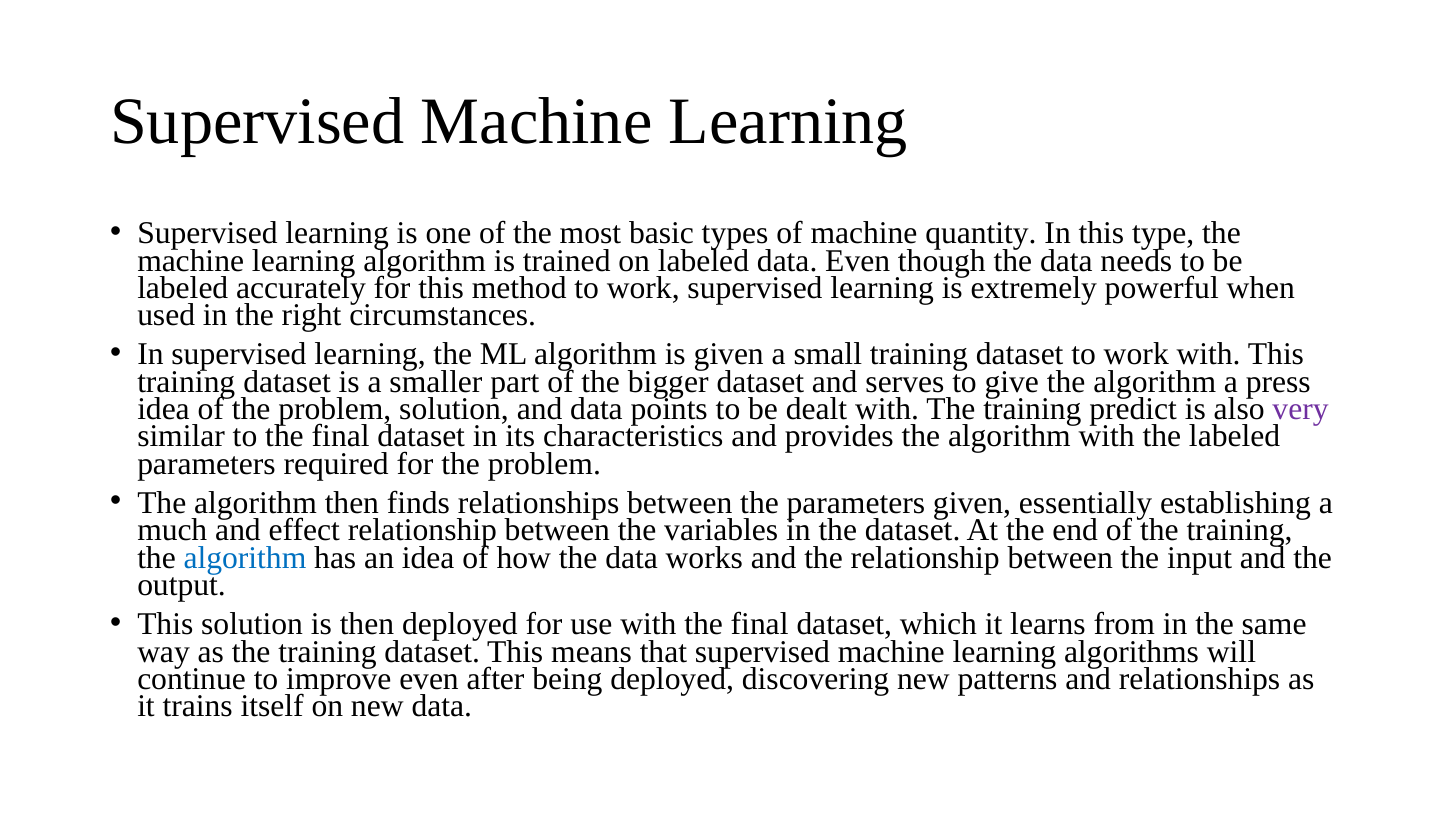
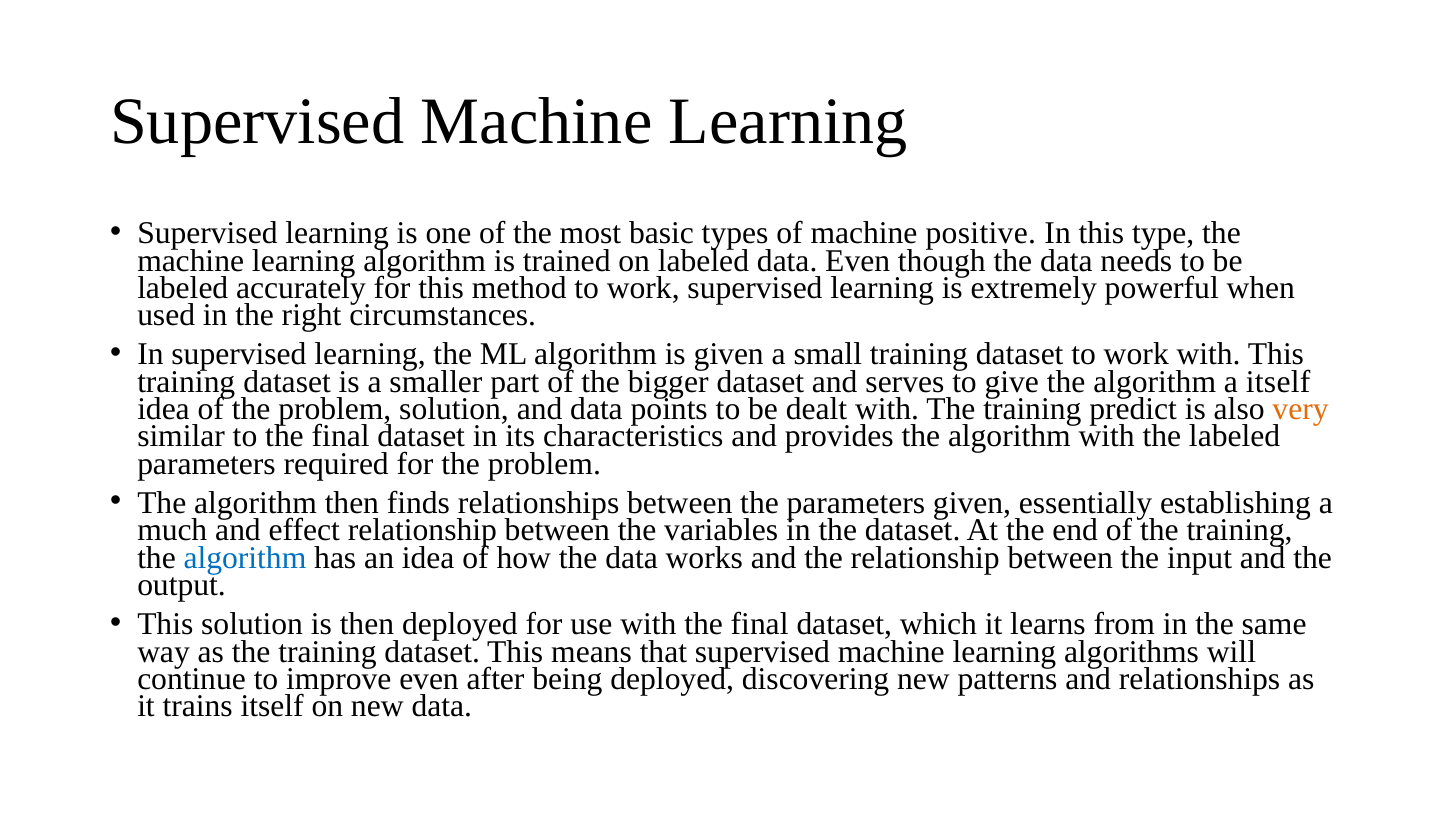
quantity: quantity -> positive
a press: press -> itself
very colour: purple -> orange
